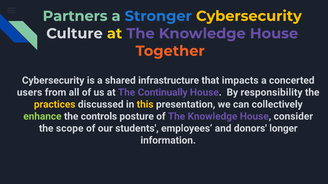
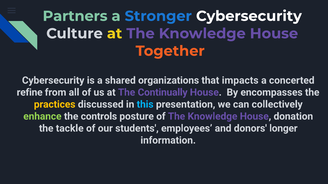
Cybersecurity at (249, 16) colour: yellow -> white
infrastructure: infrastructure -> organizations
users: users -> refine
responsibility: responsibility -> encompasses
this colour: yellow -> light blue
consider: consider -> donation
scope: scope -> tackle
